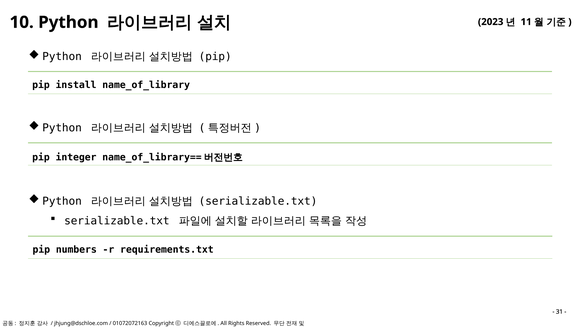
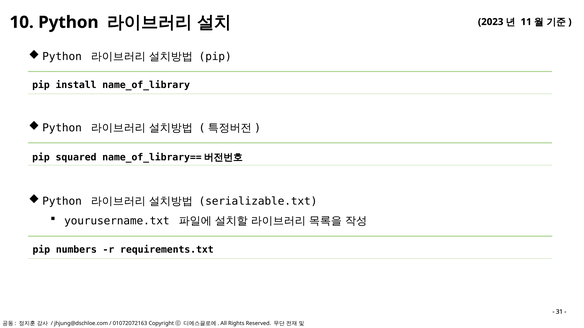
integer: integer -> squared
serializable.txt at (117, 221): serializable.txt -> yourusername.txt
